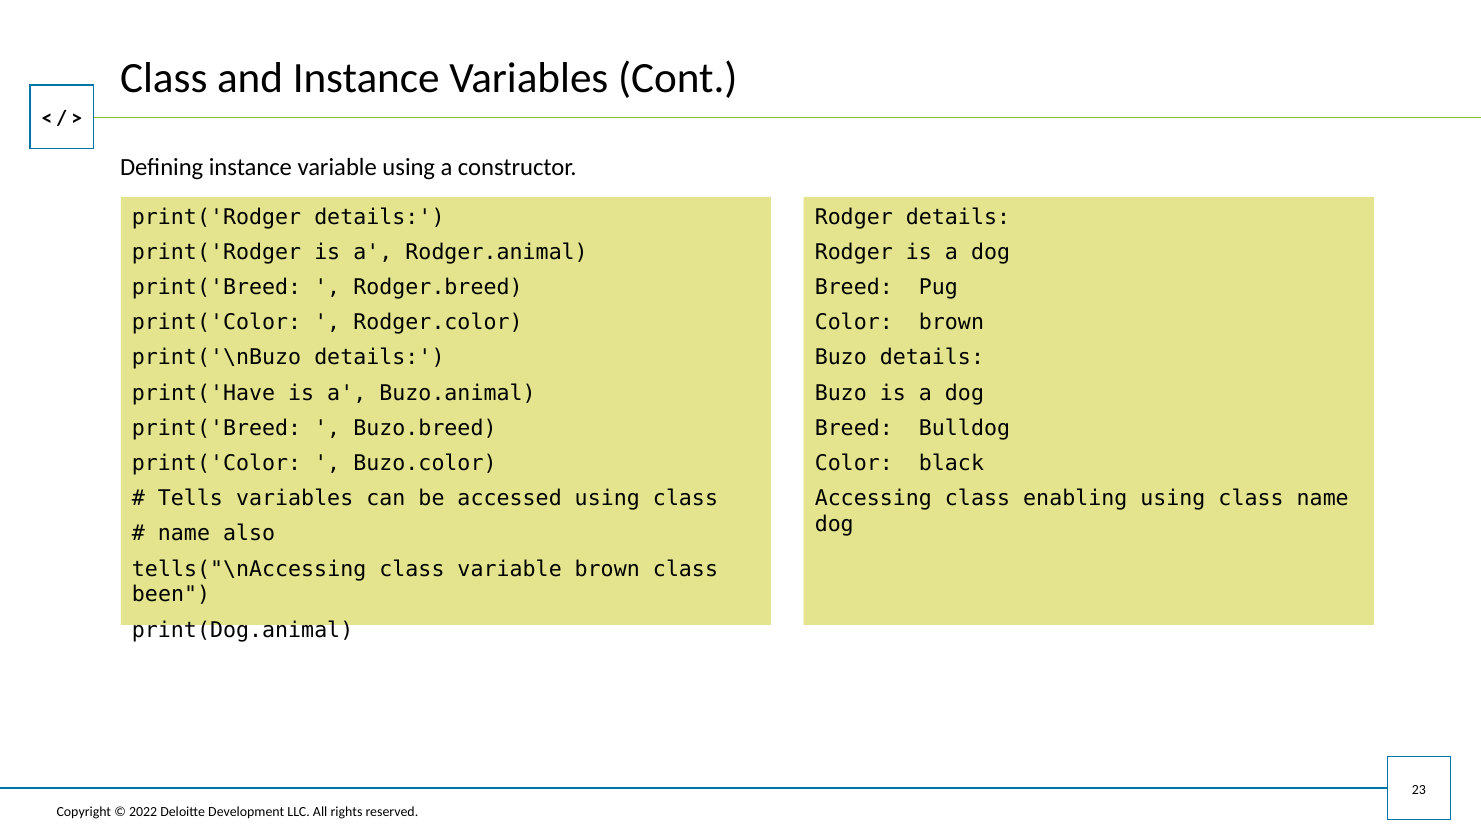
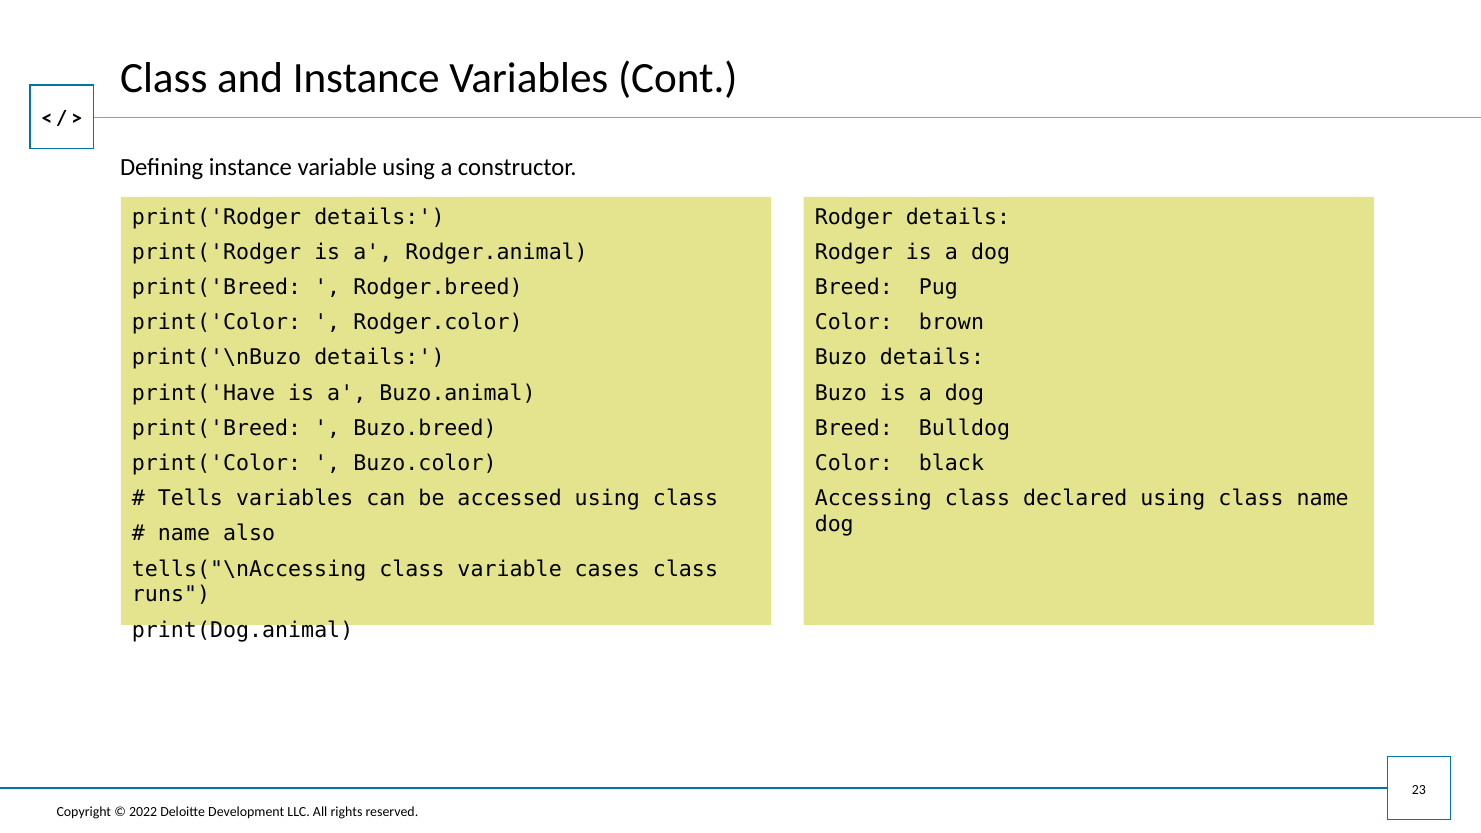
enabling: enabling -> declared
variable brown: brown -> cases
been: been -> runs
